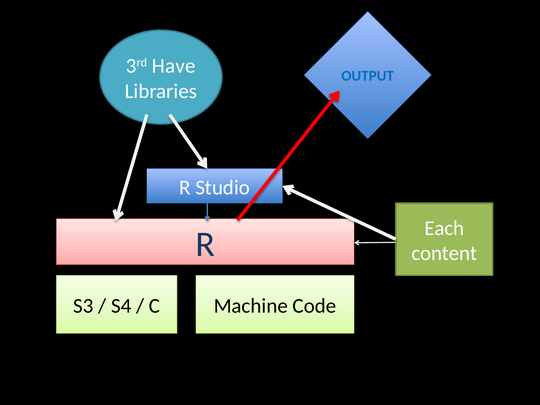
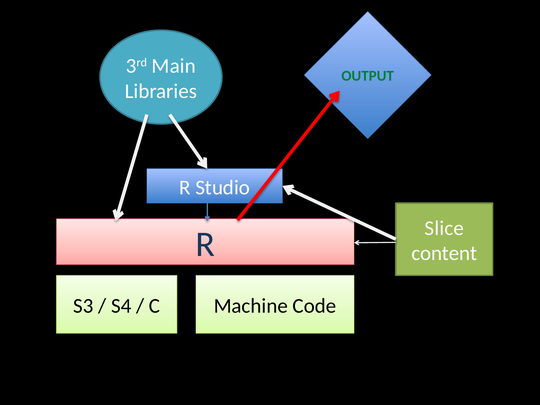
Have: Have -> Main
OUTPUT colour: blue -> green
Each: Each -> Slice
